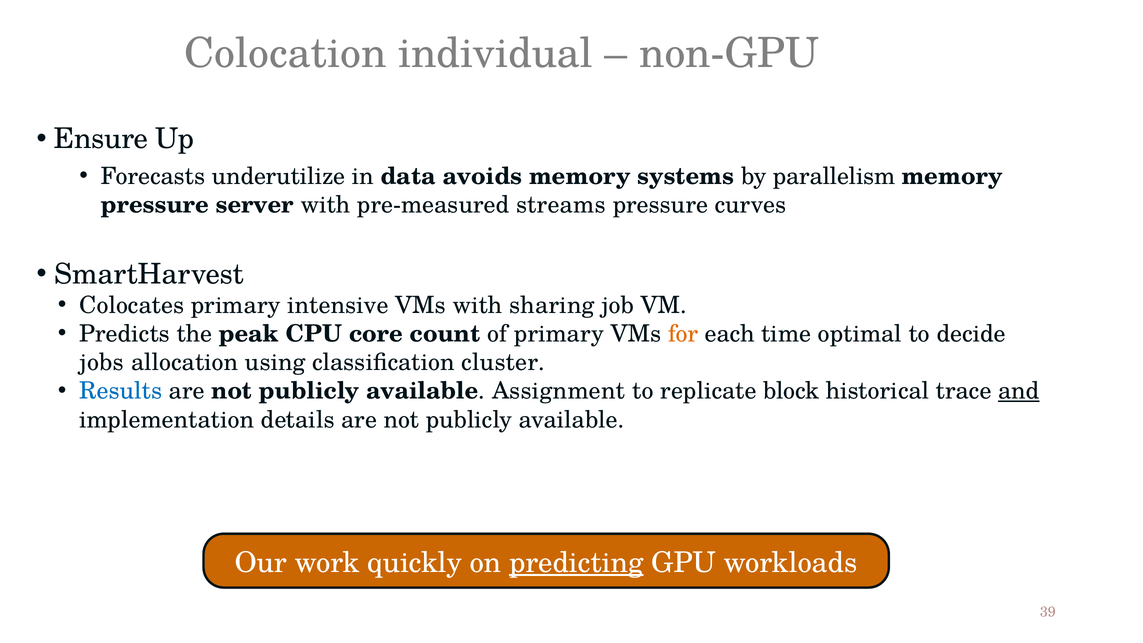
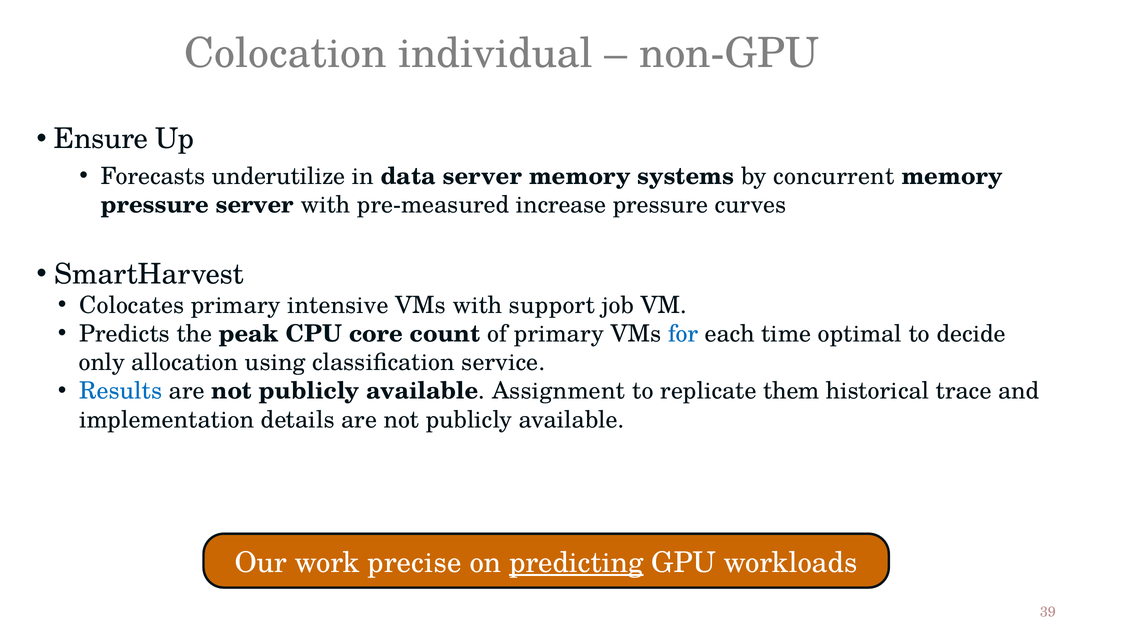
data avoids: avoids -> server
parallelism: parallelism -> concurrent
streams: streams -> increase
sharing: sharing -> support
for colour: orange -> blue
jobs: jobs -> only
cluster: cluster -> service
block: block -> them
and underline: present -> none
quickly: quickly -> precise
